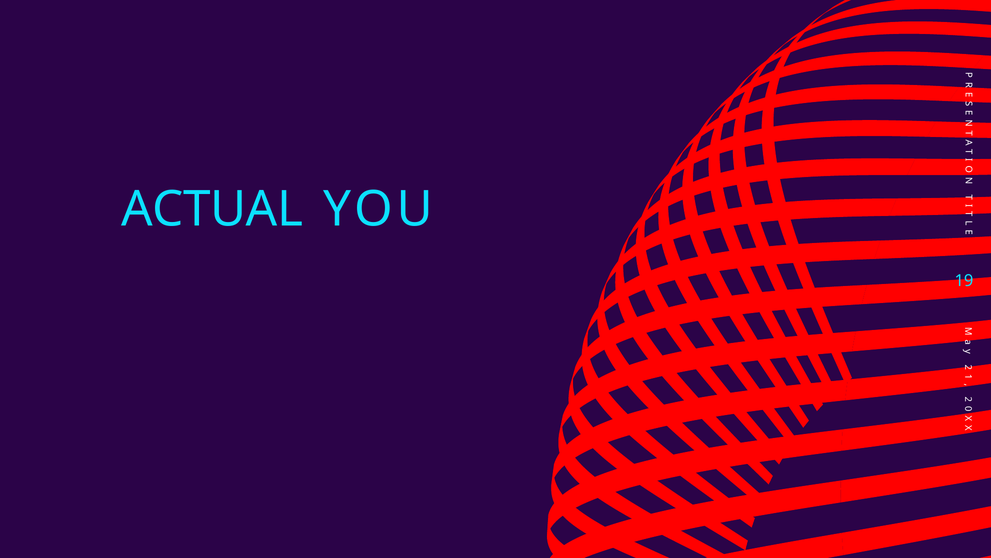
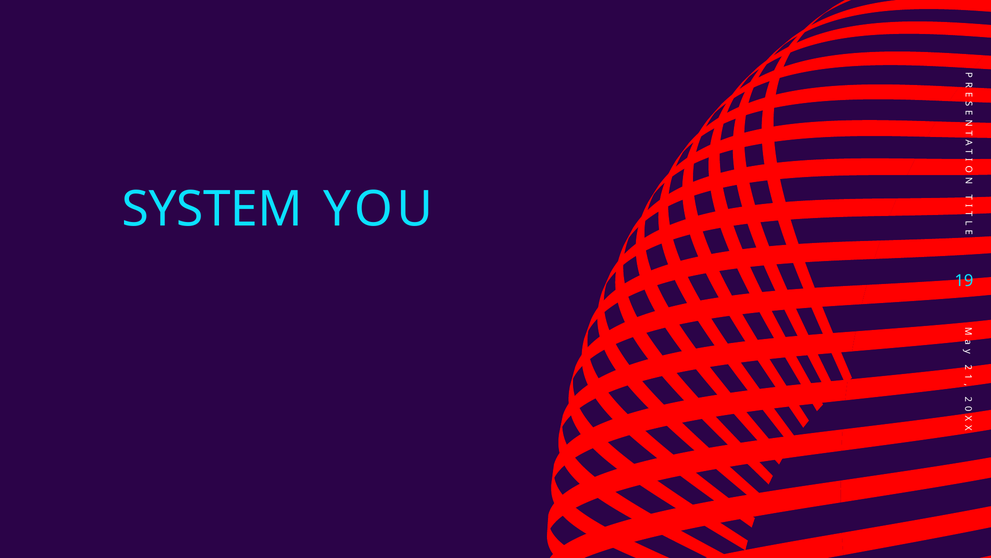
ACTUAL: ACTUAL -> SYSTEM
